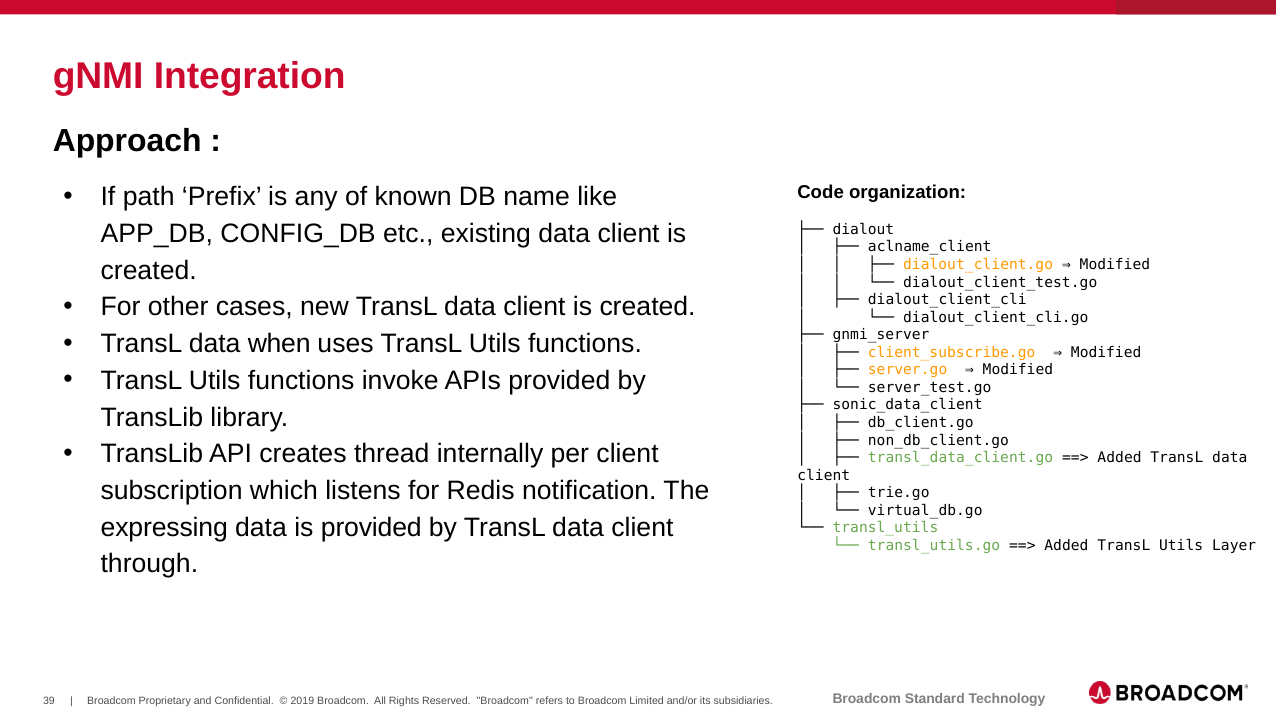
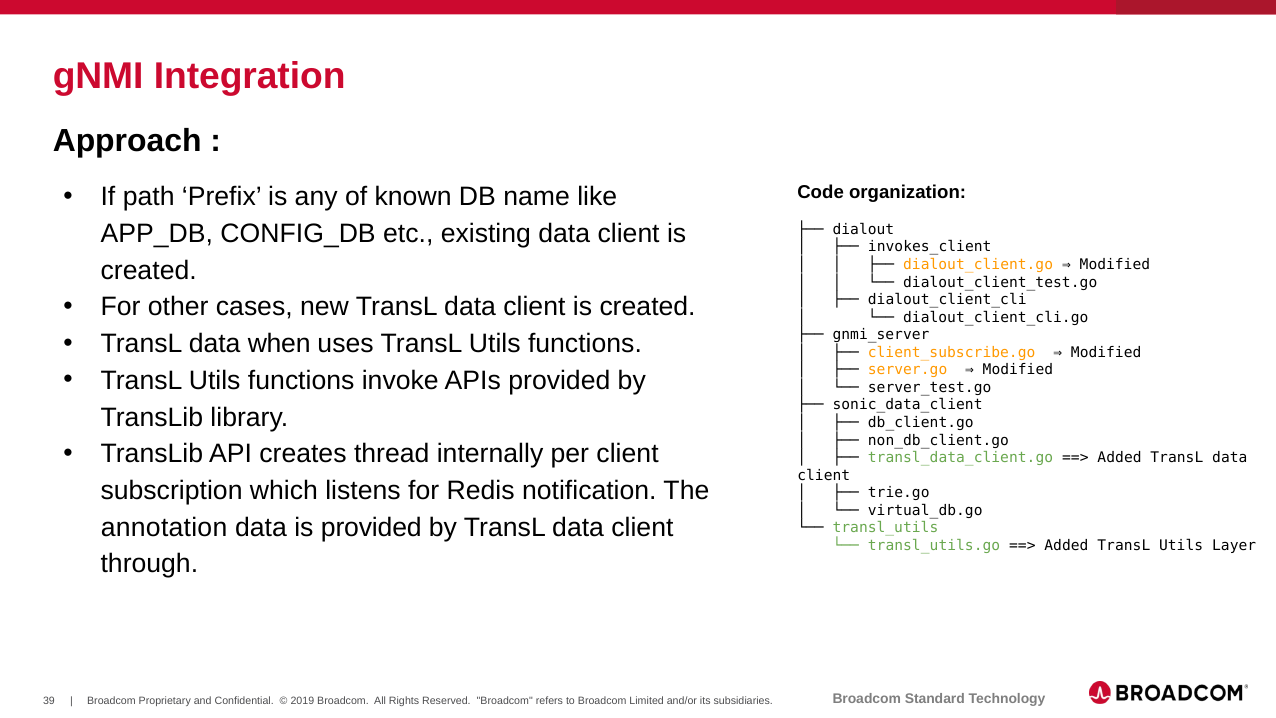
aclname_client: aclname_client -> invokes_client
expressing: expressing -> annotation
